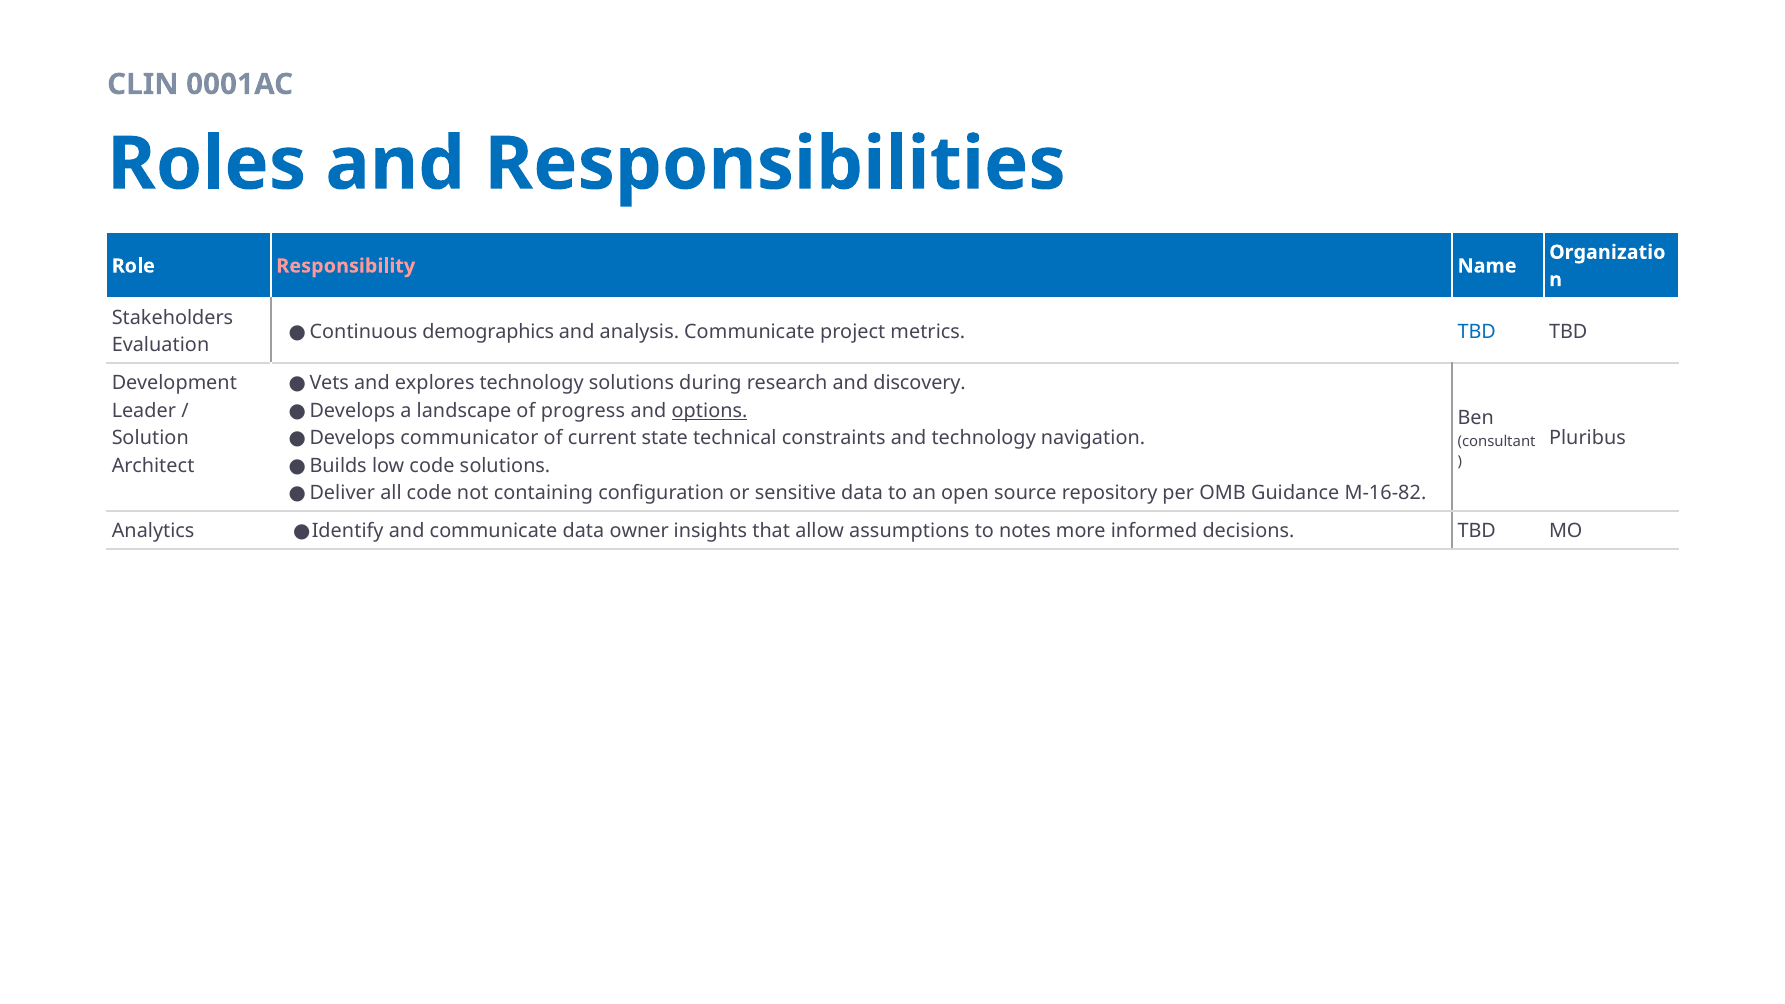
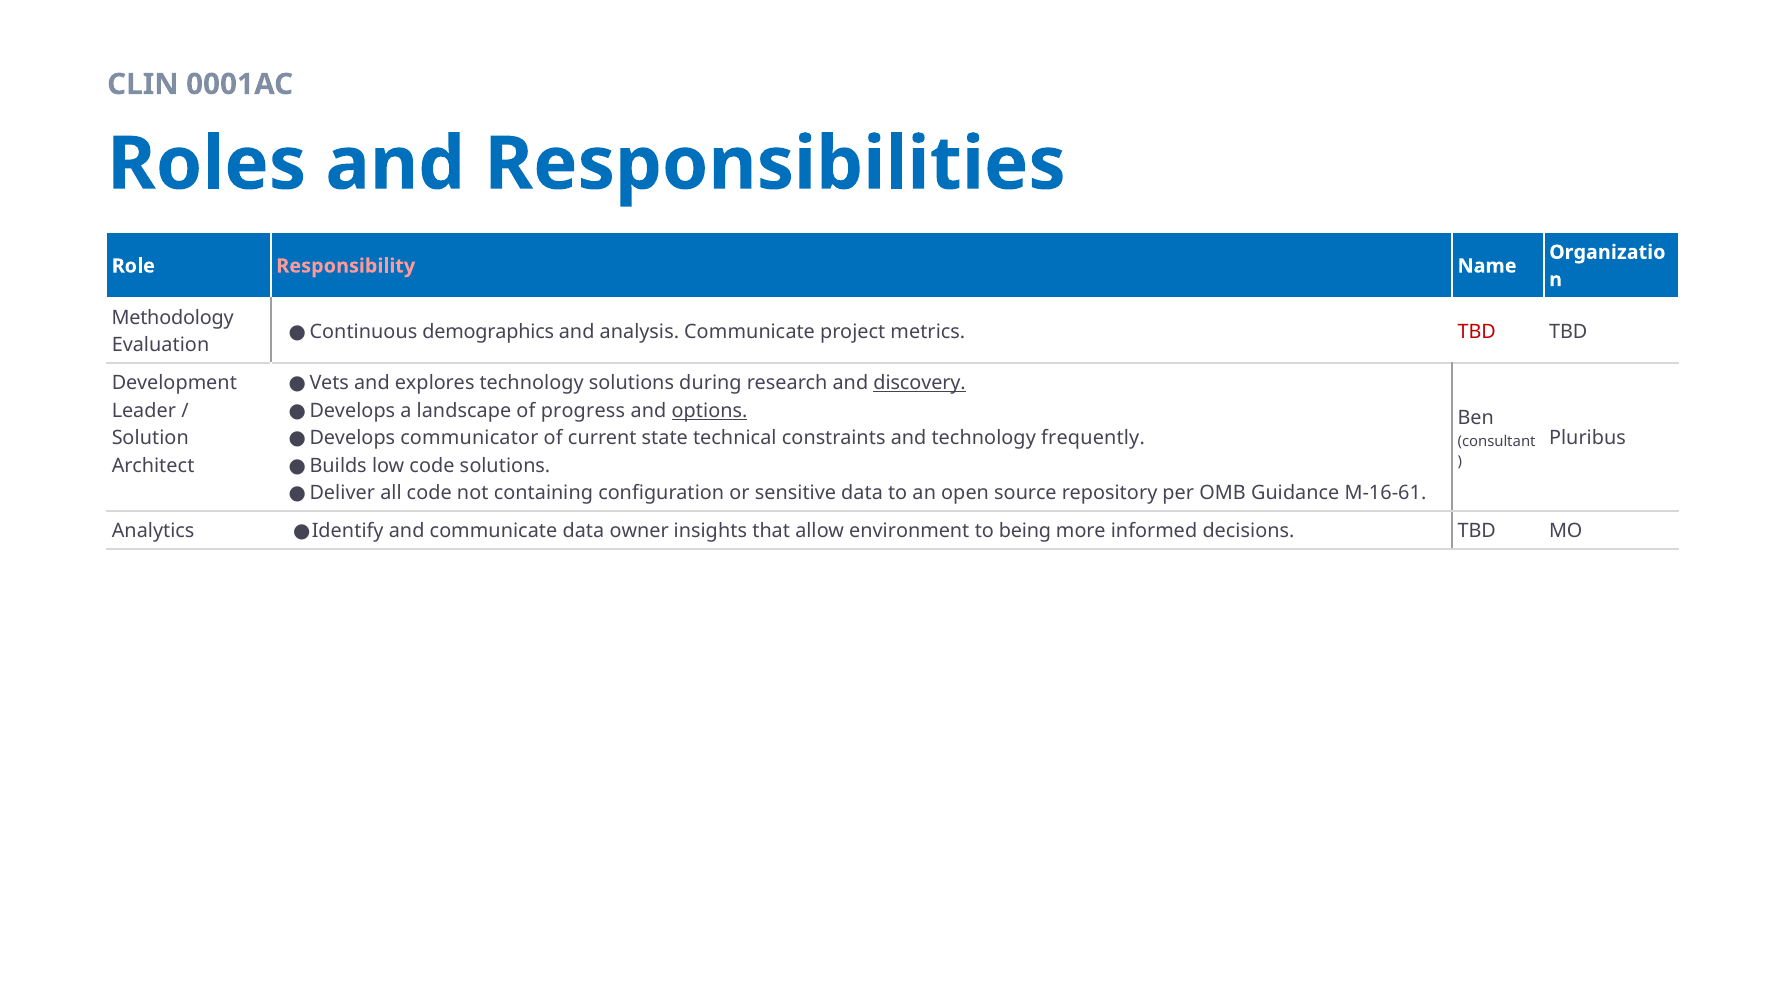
Stakeholders: Stakeholders -> Methodology
TBD at (1477, 332) colour: blue -> red
discovery underline: none -> present
navigation: navigation -> frequently
M-16-82: M-16-82 -> M-16-61
assumptions: assumptions -> environment
notes: notes -> being
